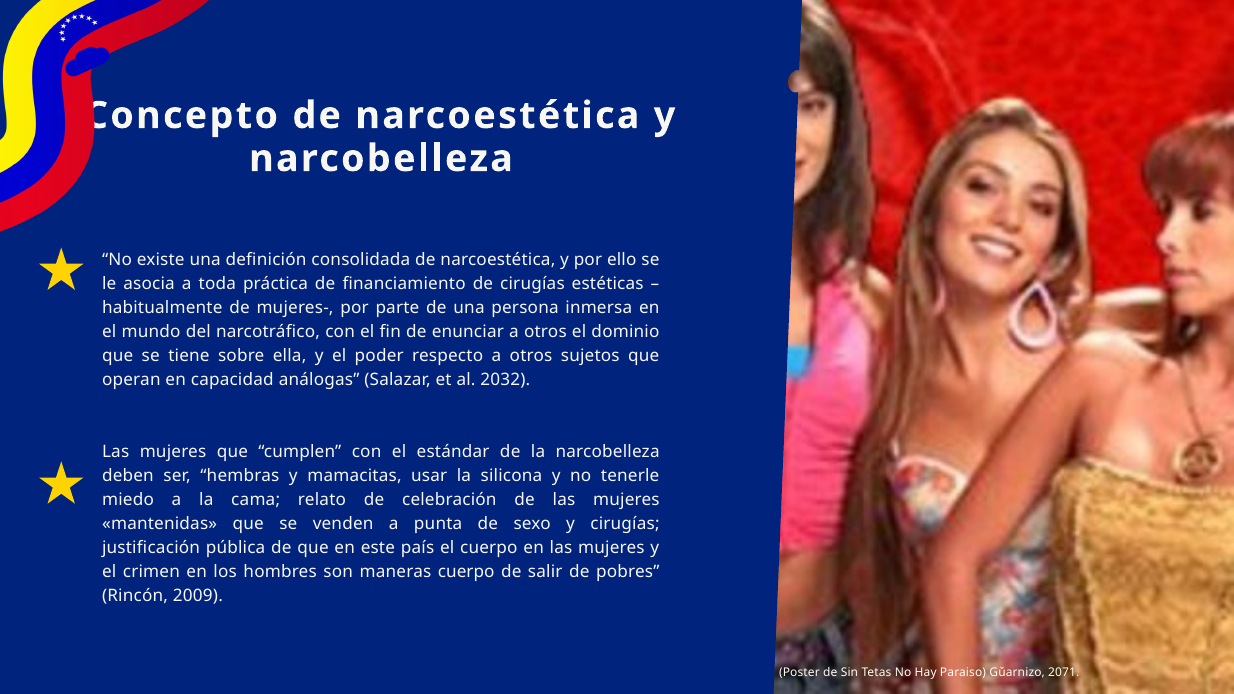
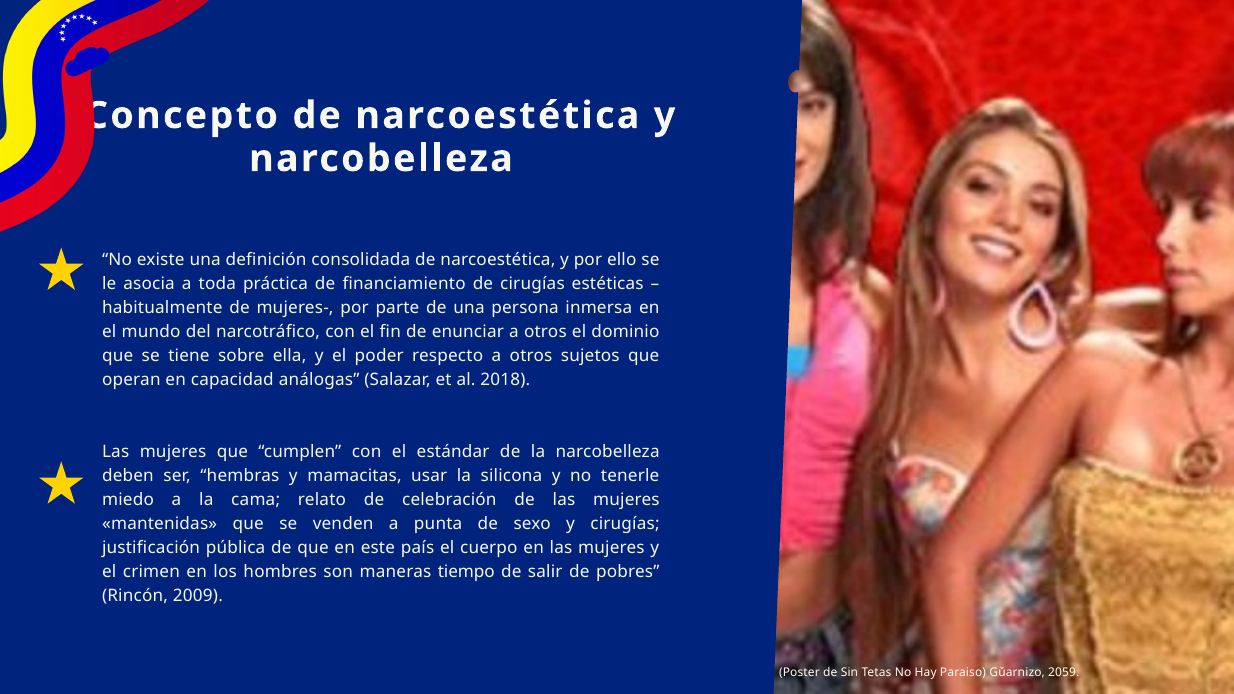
2032: 2032 -> 2018
maneras cuerpo: cuerpo -> tiempo
2071: 2071 -> 2059
